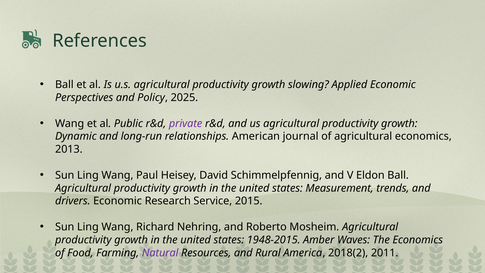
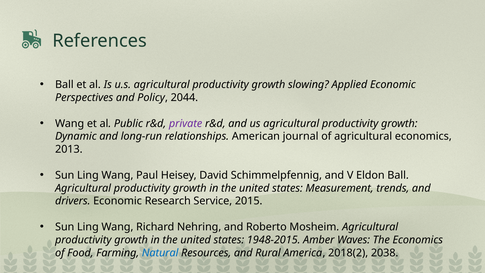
2025: 2025 -> 2044
Natural colour: purple -> blue
2011: 2011 -> 2038
